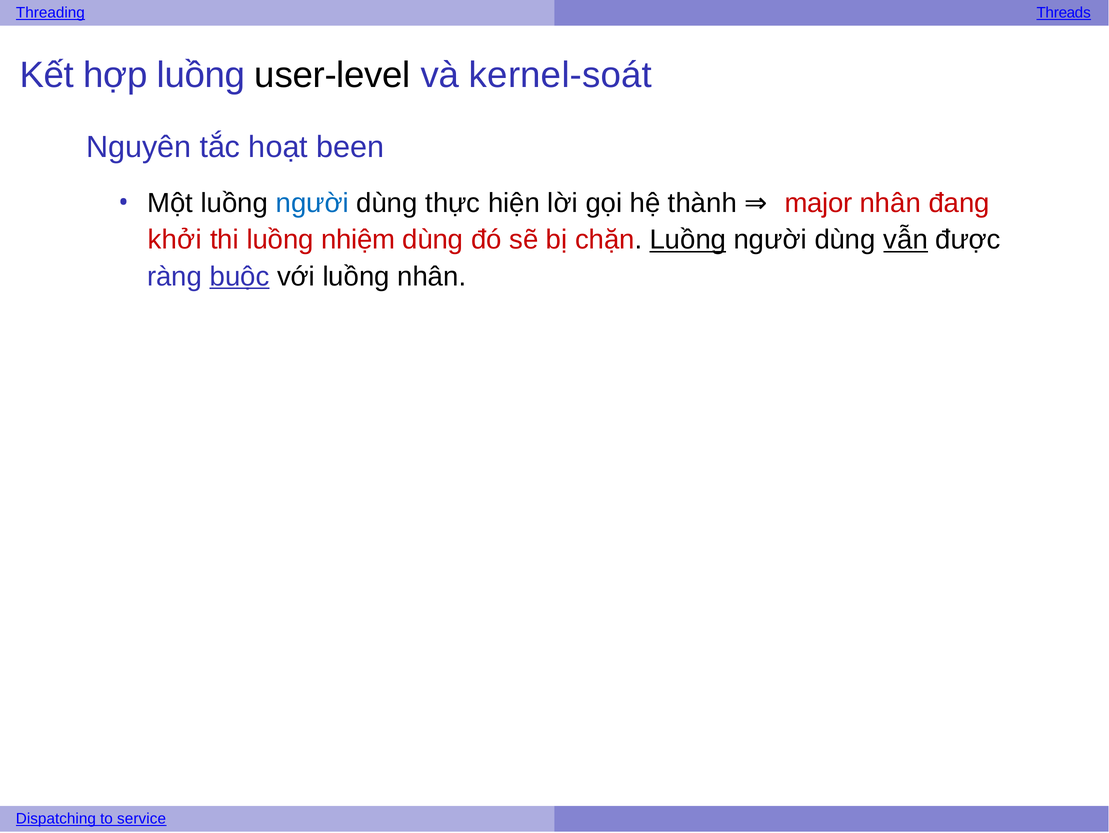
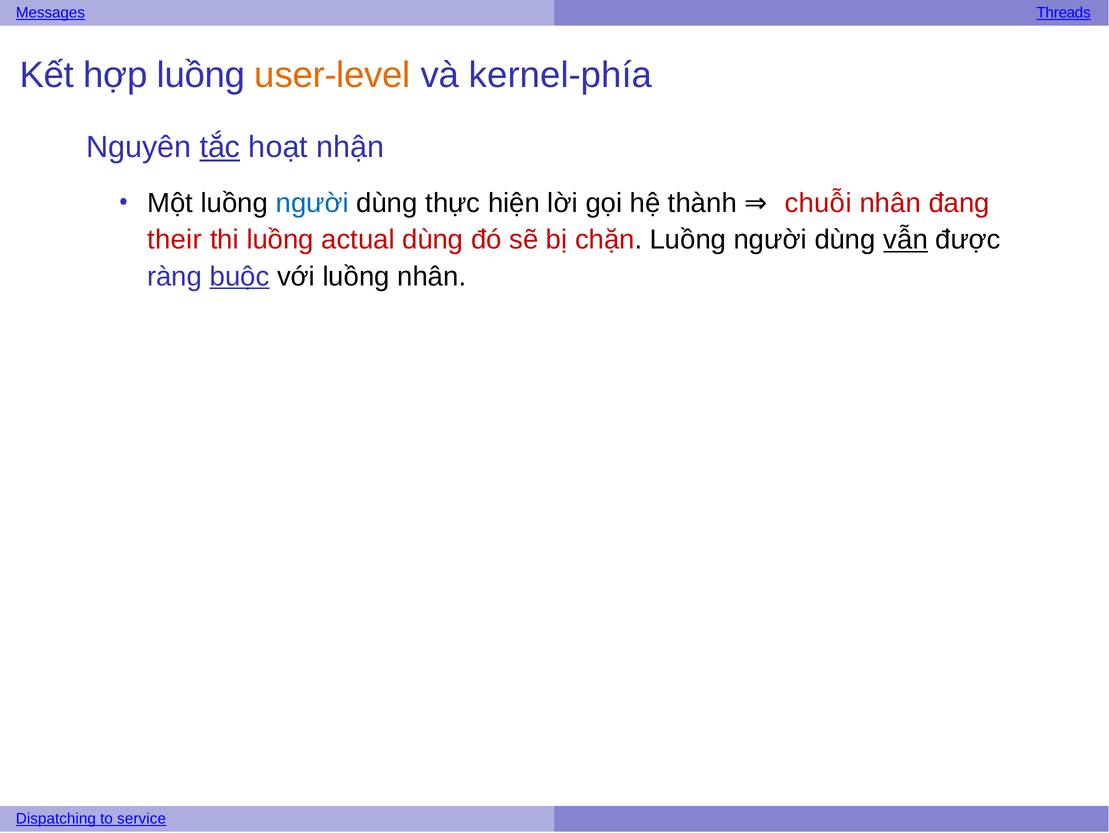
Threading: Threading -> Messages
user-level colour: black -> orange
kernel-soát: kernel-soát -> kernel-phía
tắc underline: none -> present
been: been -> nhận
major: major -> chuỗi
khởi: khởi -> their
nhiệm: nhiệm -> actual
Luồng at (688, 240) underline: present -> none
